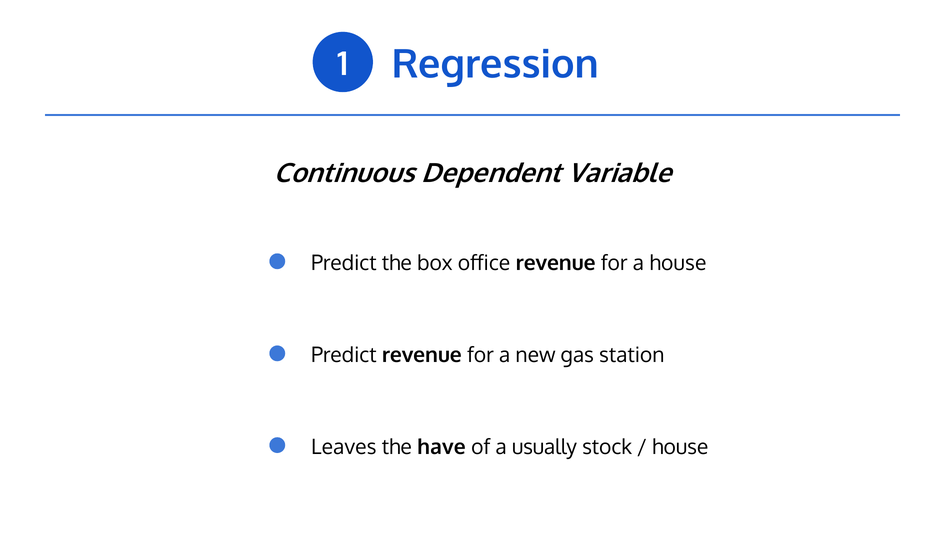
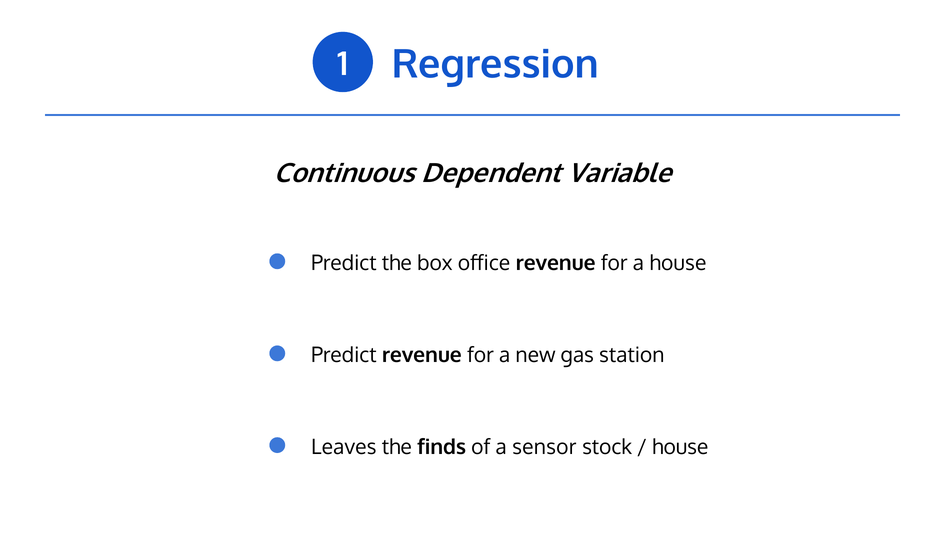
have: have -> finds
usually: usually -> sensor
